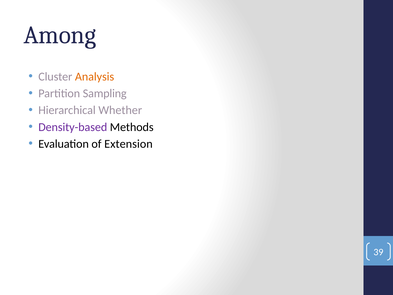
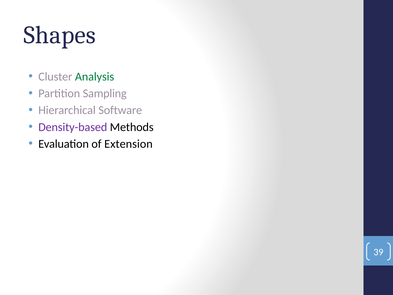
Among: Among -> Shapes
Analysis colour: orange -> green
Whether: Whether -> Software
